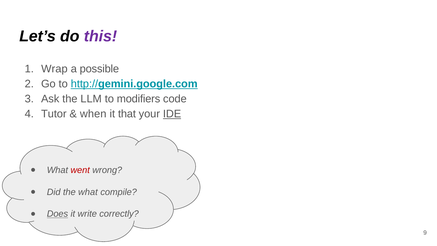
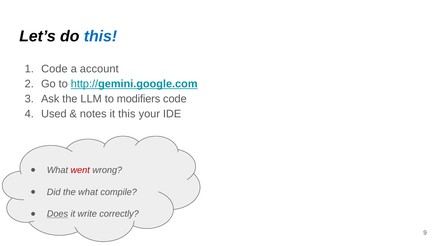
this at (101, 36) colour: purple -> blue
Wrap at (54, 69): Wrap -> Code
possible: possible -> account
Tutor: Tutor -> Used
when: when -> notes
it that: that -> this
IDE underline: present -> none
